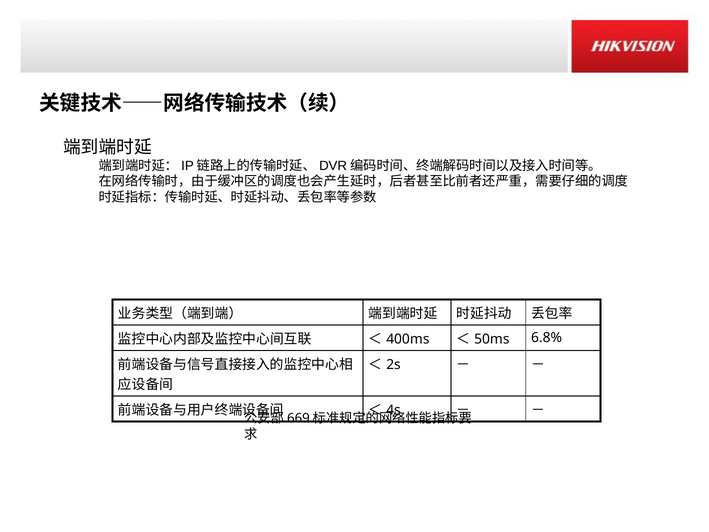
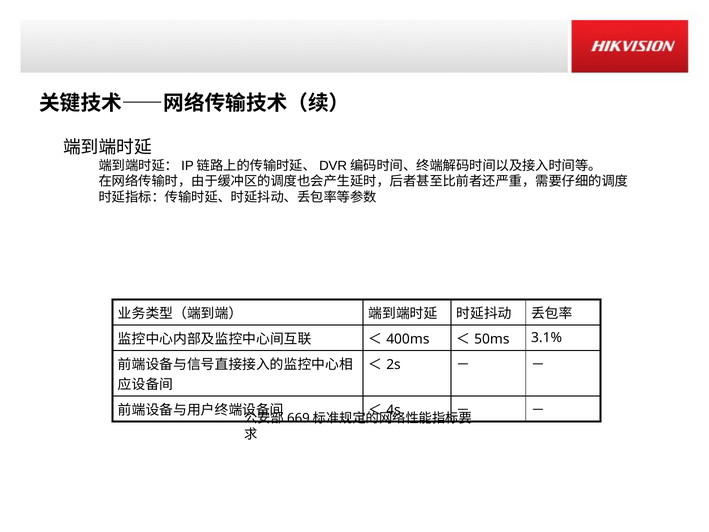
6.8%: 6.8% -> 3.1%
